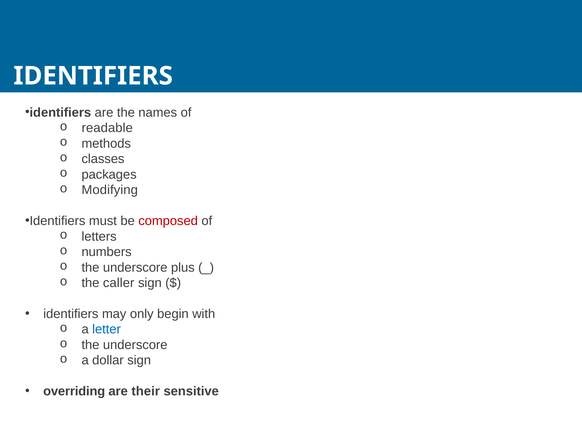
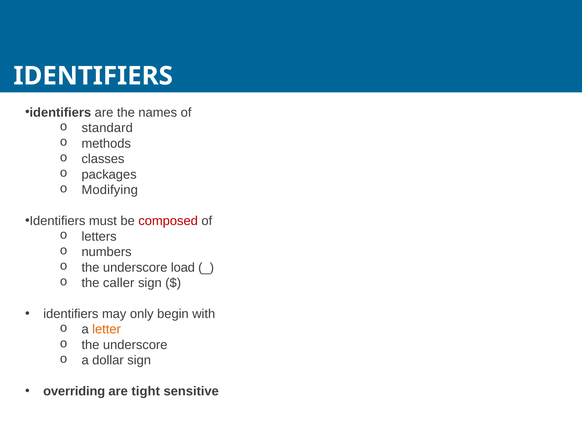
readable: readable -> standard
plus: plus -> load
letter colour: blue -> orange
their: their -> tight
